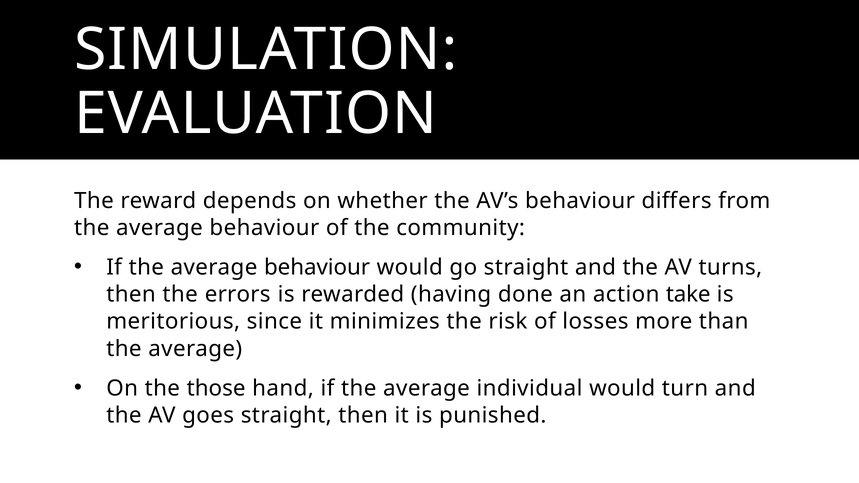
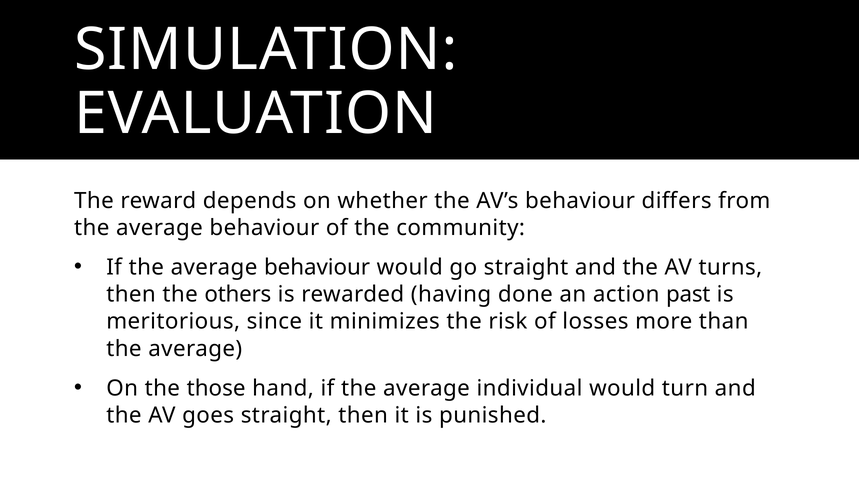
errors: errors -> others
take: take -> past
